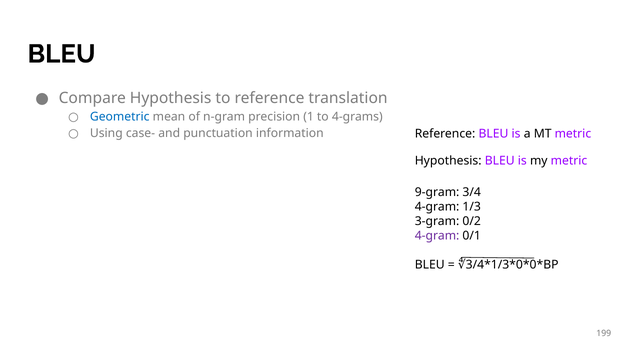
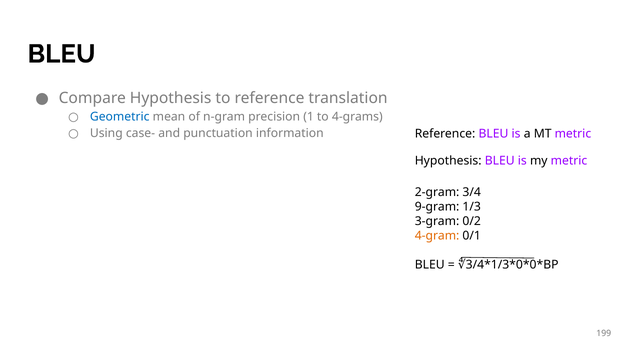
9-gram: 9-gram -> 2-gram
4-gram at (437, 207): 4-gram -> 9-gram
4-gram at (437, 236) colour: purple -> orange
